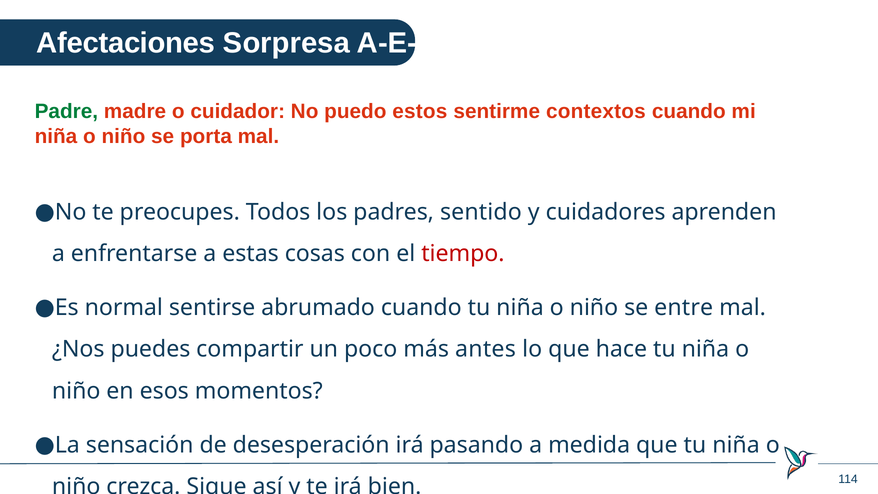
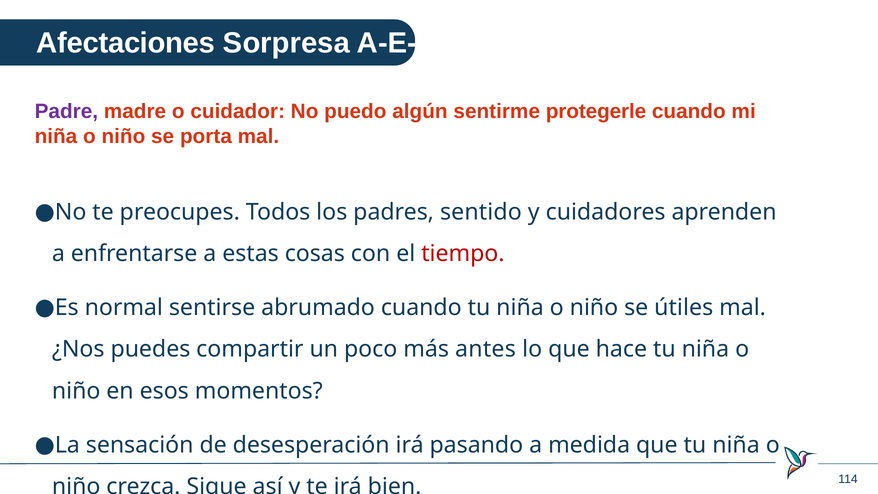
Padre colour: green -> purple
estos: estos -> algún
contextos: contextos -> protegerle
entre: entre -> útiles
